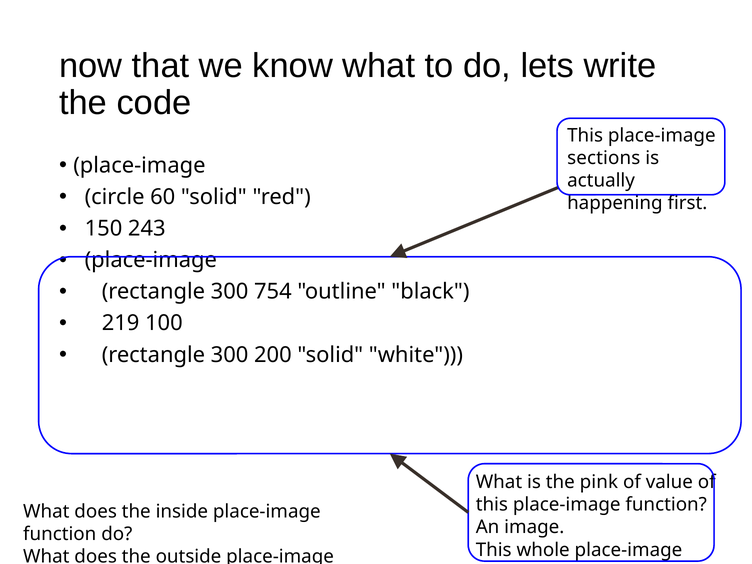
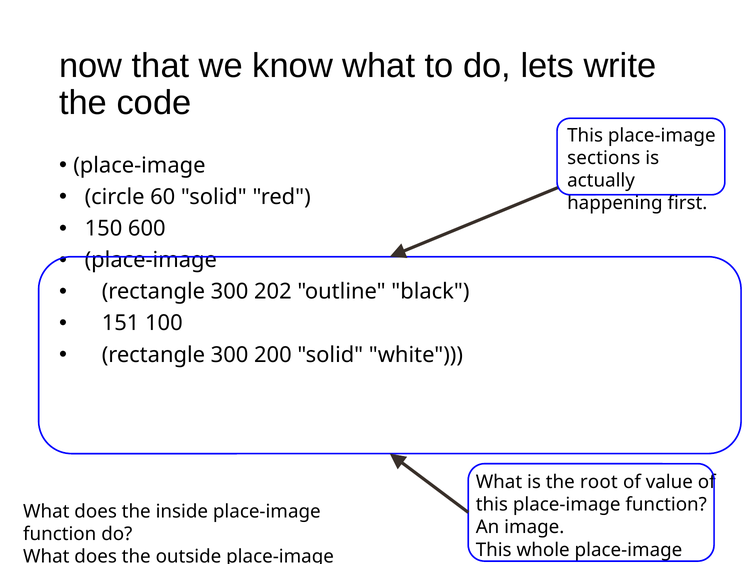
243: 243 -> 600
754: 754 -> 202
219: 219 -> 151
pink: pink -> root
